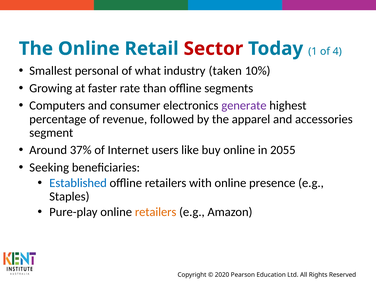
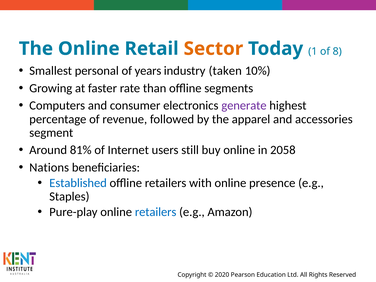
Sector colour: red -> orange
4: 4 -> 8
what: what -> years
37%: 37% -> 81%
like: like -> still
2055: 2055 -> 2058
Seeking: Seeking -> Nations
retailers at (156, 212) colour: orange -> blue
